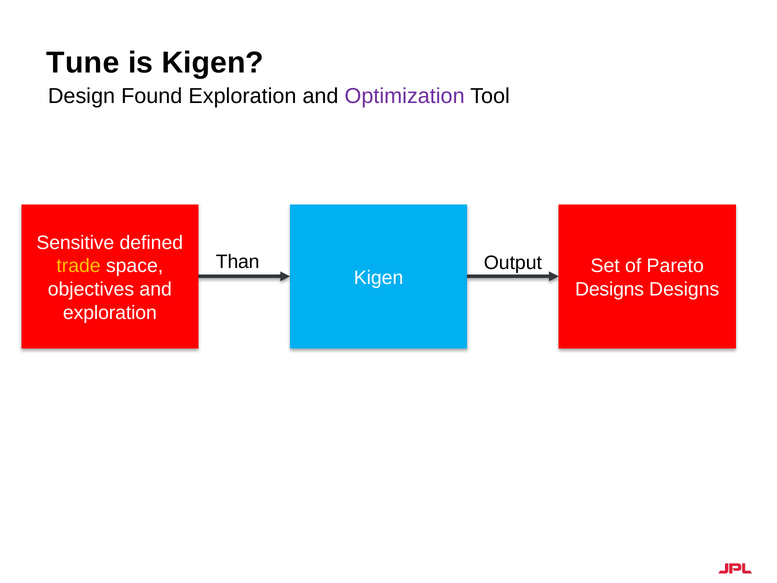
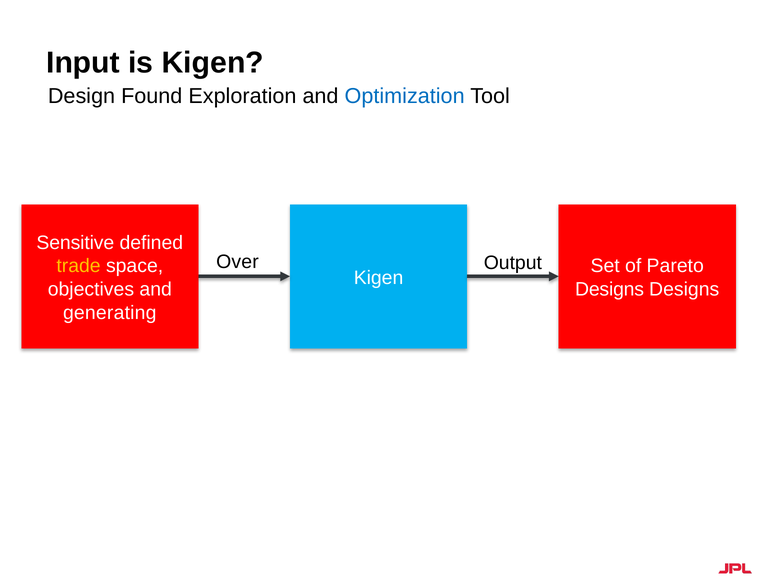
Tune: Tune -> Input
Optimization colour: purple -> blue
Than: Than -> Over
exploration at (110, 313): exploration -> generating
